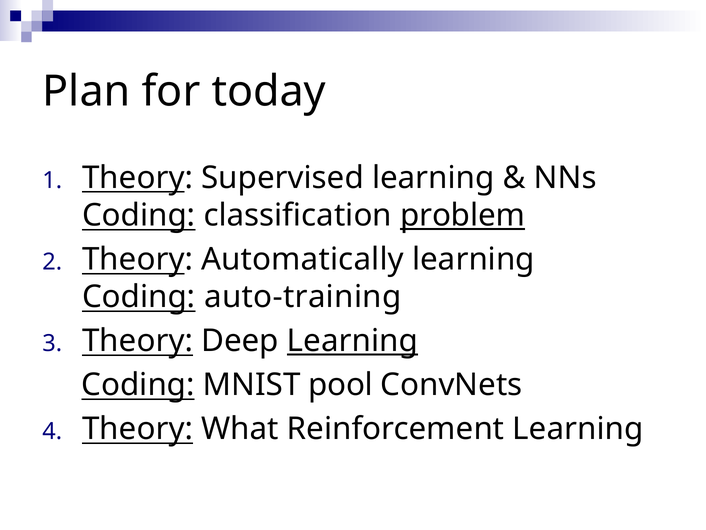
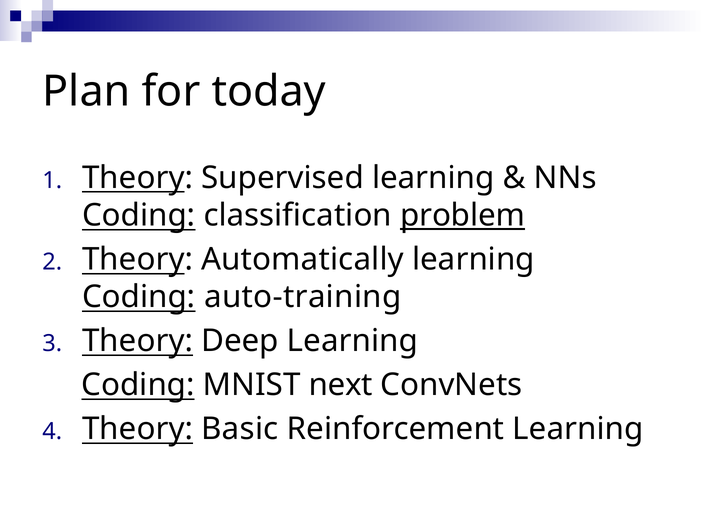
Learning at (352, 341) underline: present -> none
pool: pool -> next
What: What -> Basic
